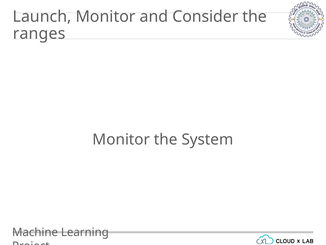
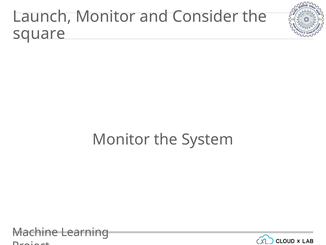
ranges: ranges -> square
